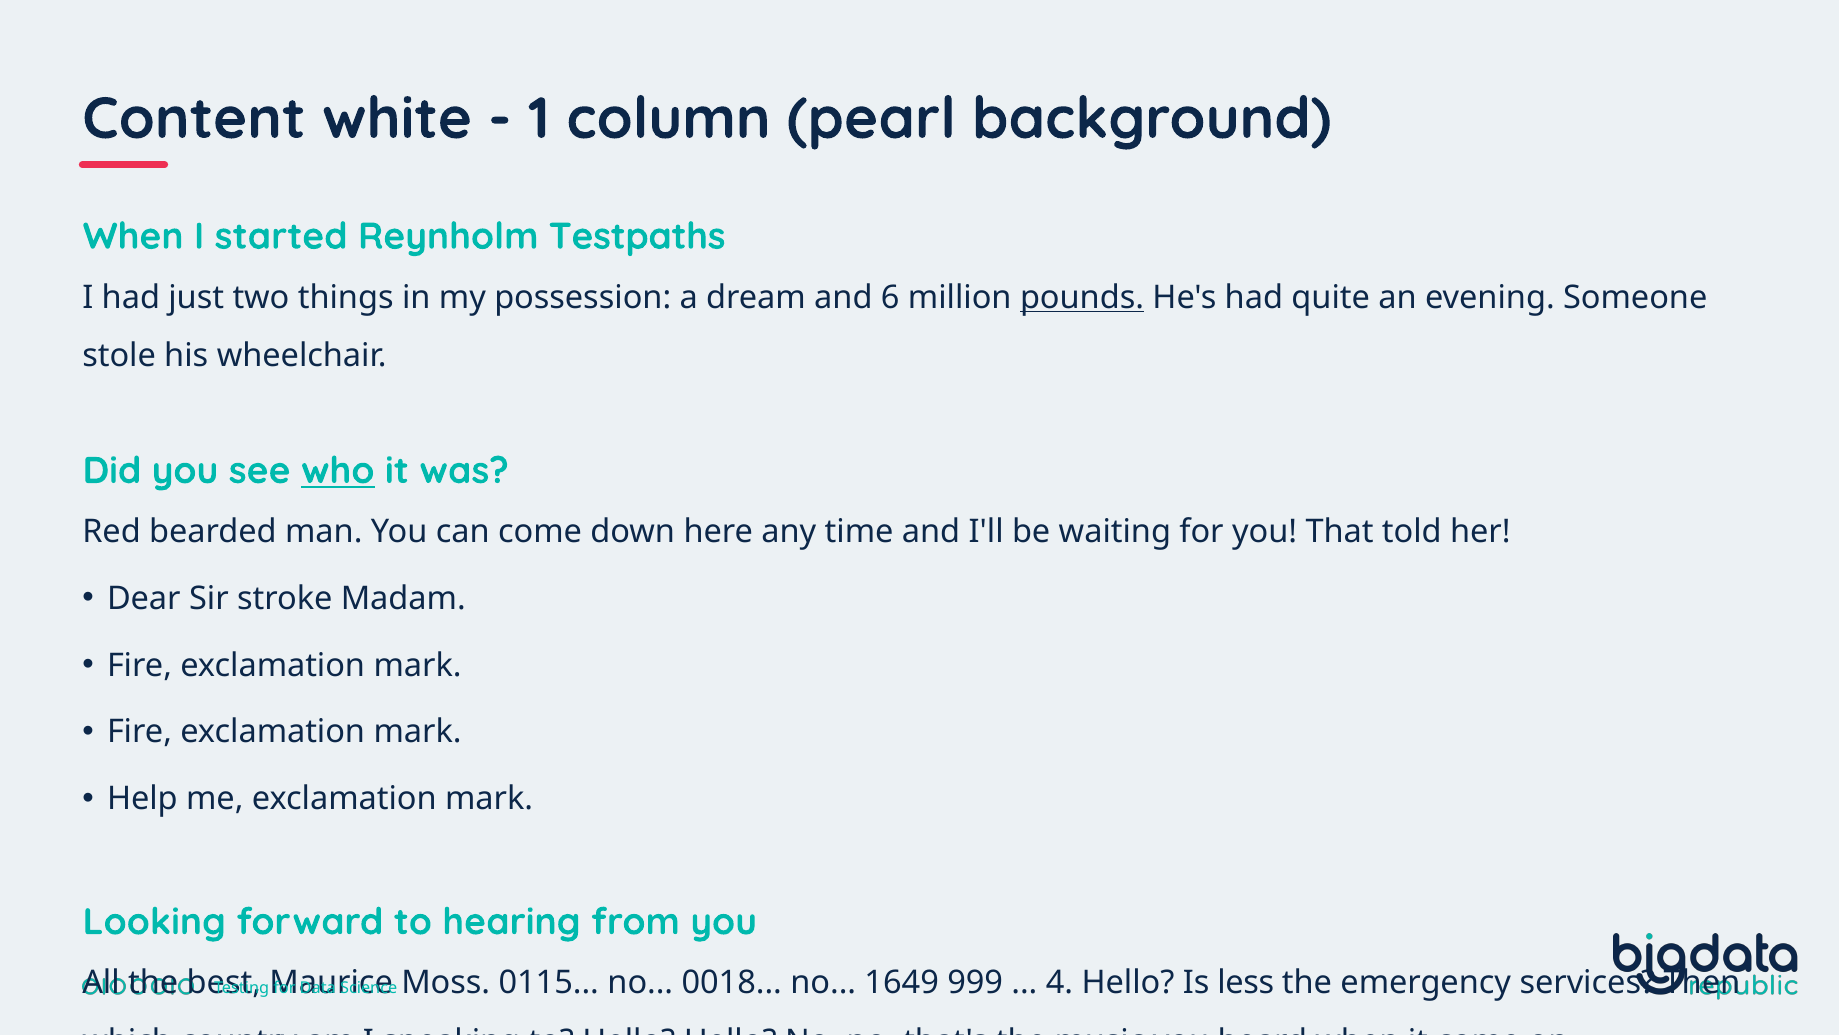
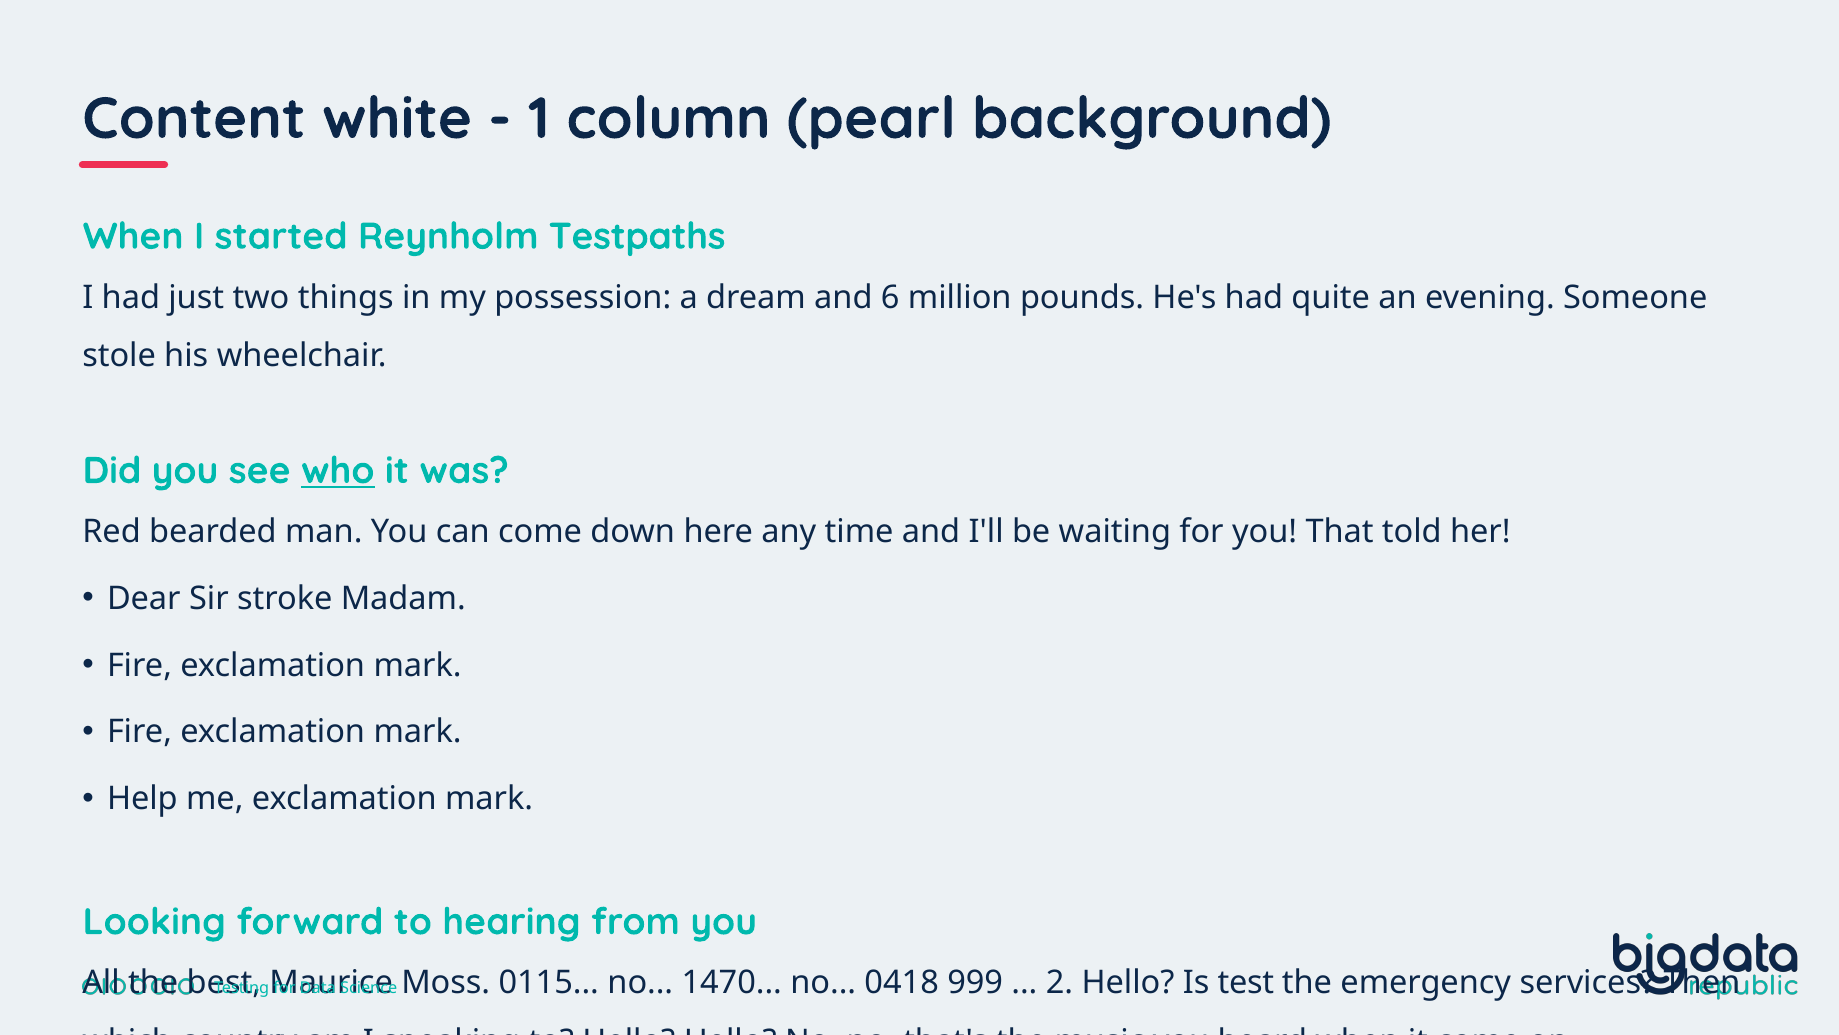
pounds underline: present -> none
0018: 0018 -> 1470
1649: 1649 -> 0418
4: 4 -> 2
less: less -> test
